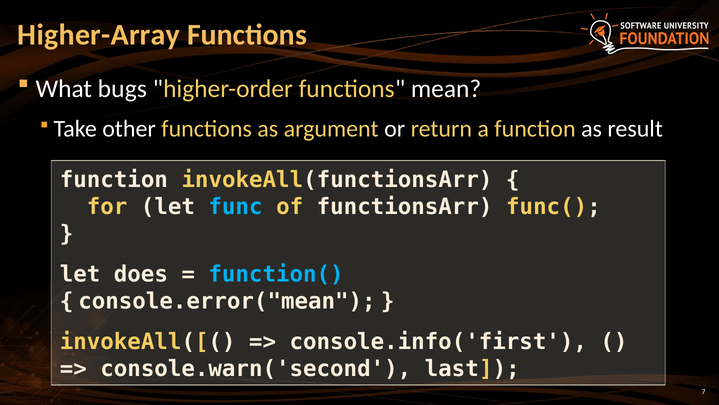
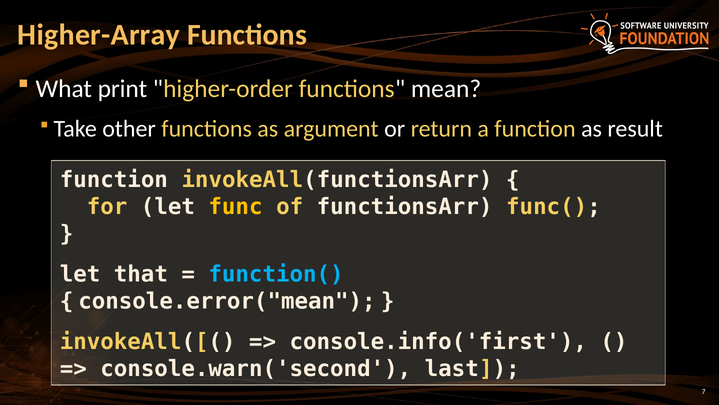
bugs: bugs -> print
func colour: light blue -> yellow
does: does -> that
